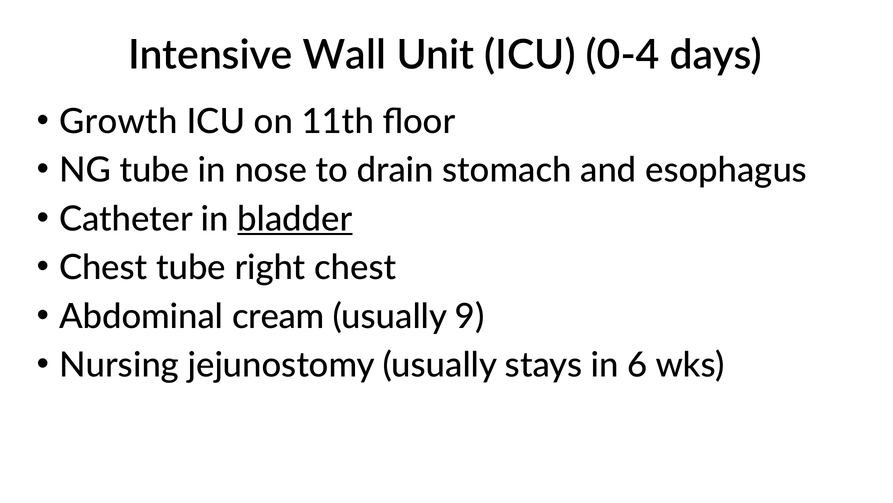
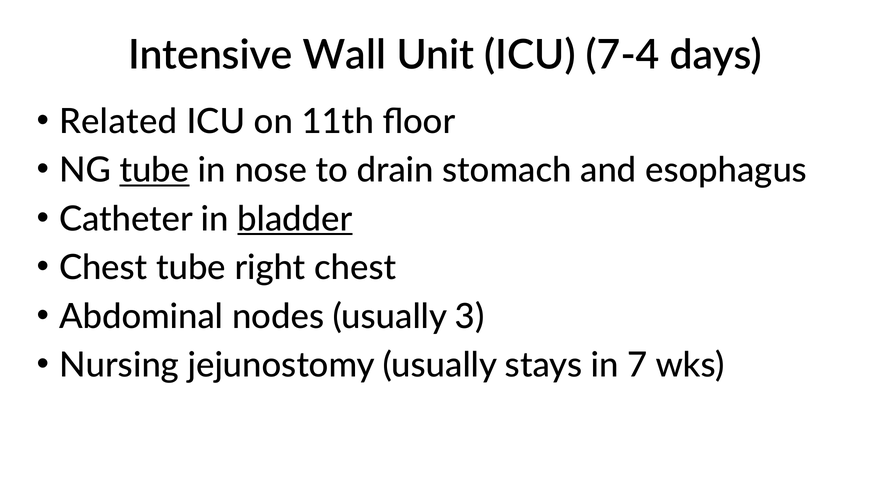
0-4: 0-4 -> 7-4
Growth: Growth -> Related
tube at (154, 170) underline: none -> present
cream: cream -> nodes
9: 9 -> 3
6: 6 -> 7
